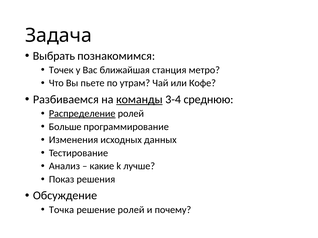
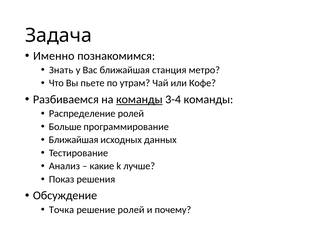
Выбрать: Выбрать -> Именно
Точек: Точек -> Знать
3-4 среднюю: среднюю -> команды
Распределение underline: present -> none
Изменения at (73, 140): Изменения -> Ближайшая
